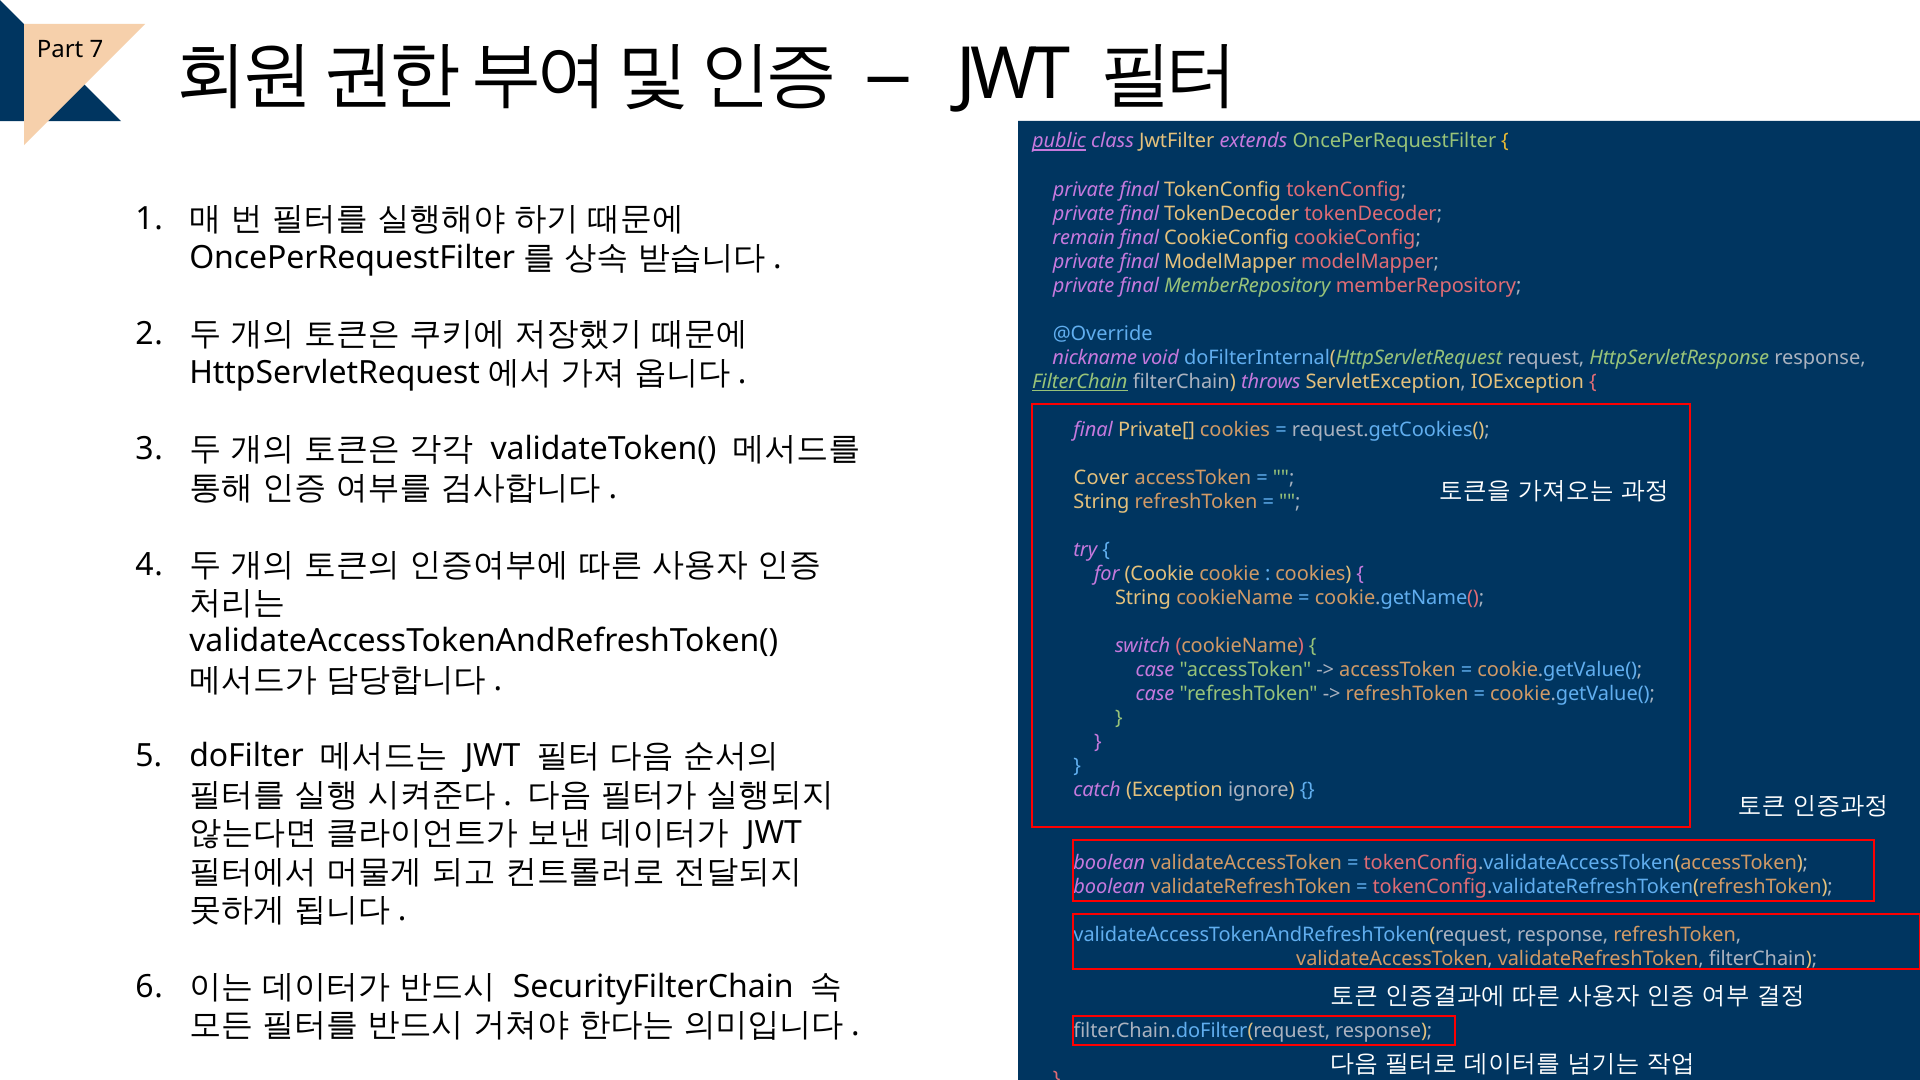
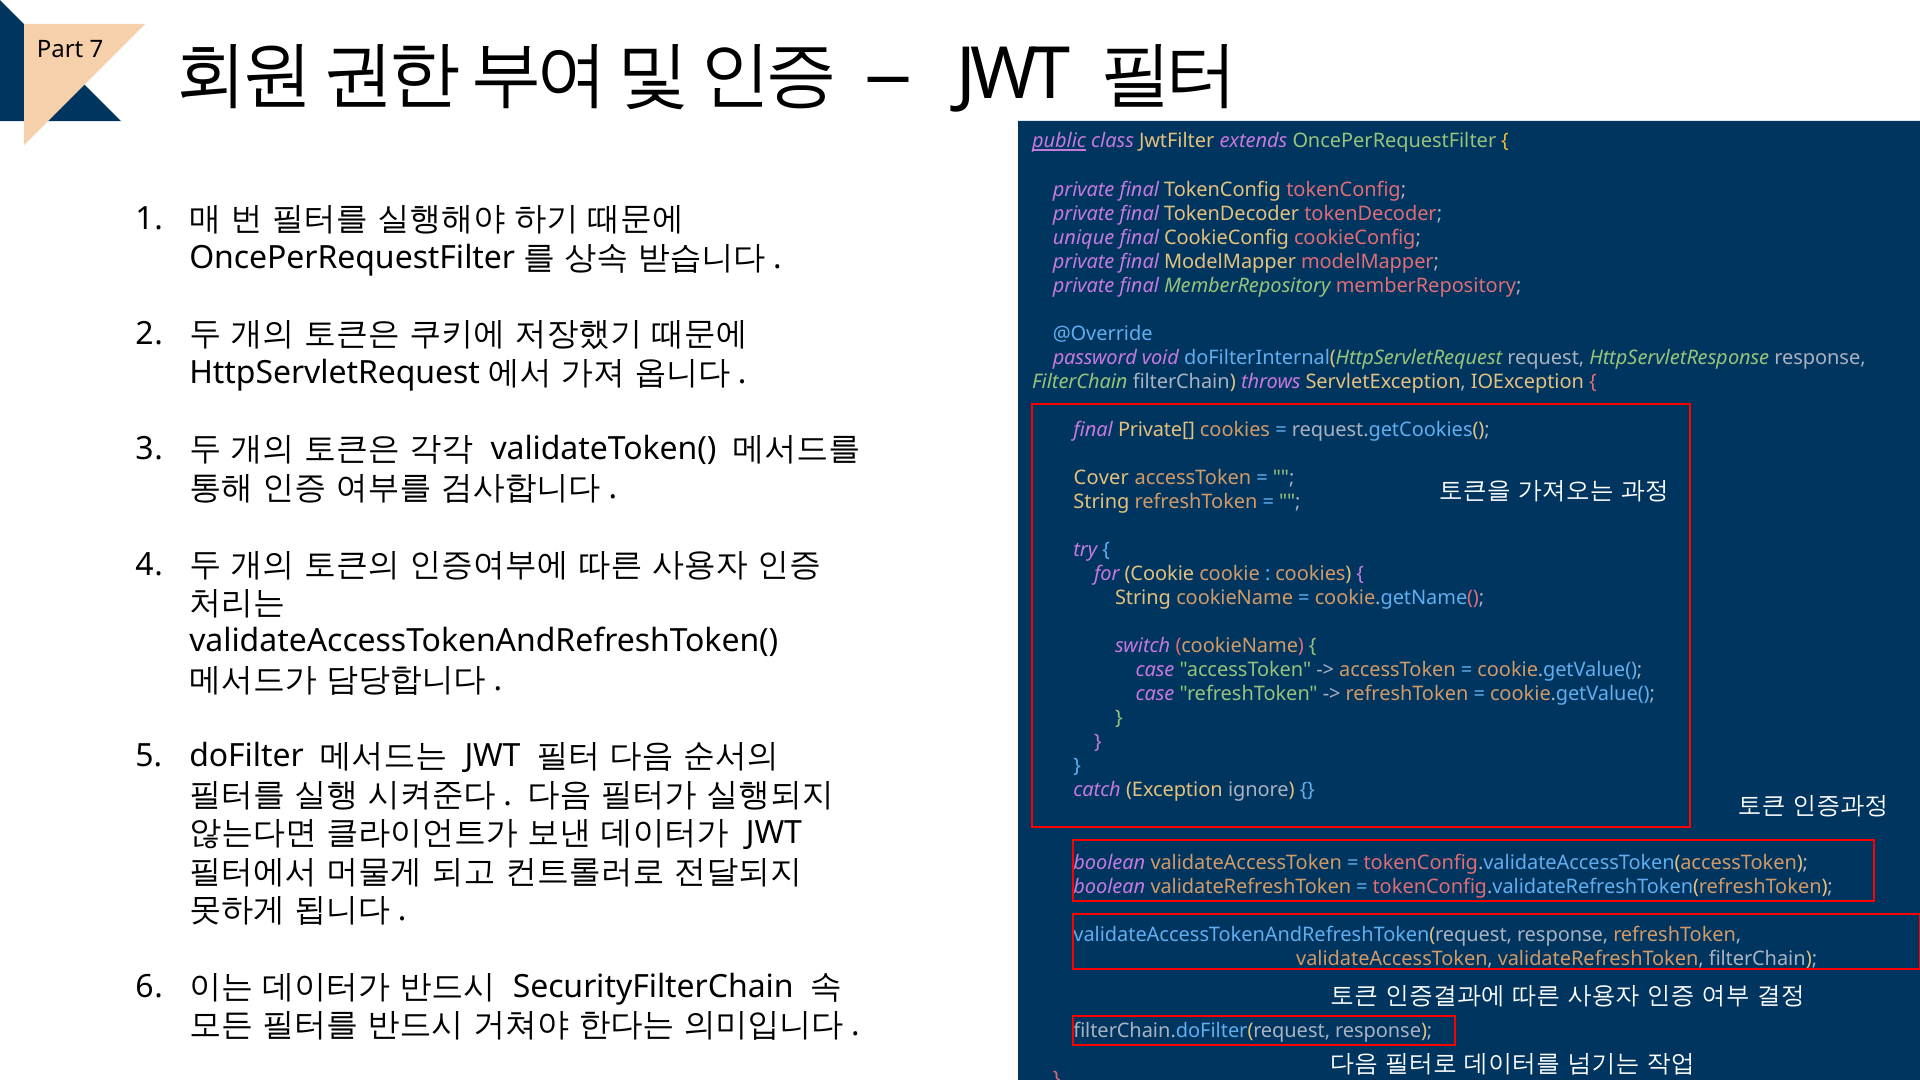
remain: remain -> unique
nickname: nickname -> password
FilterChain at (1080, 382) underline: present -> none
